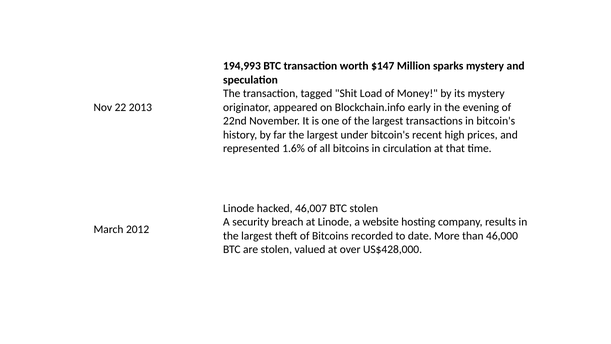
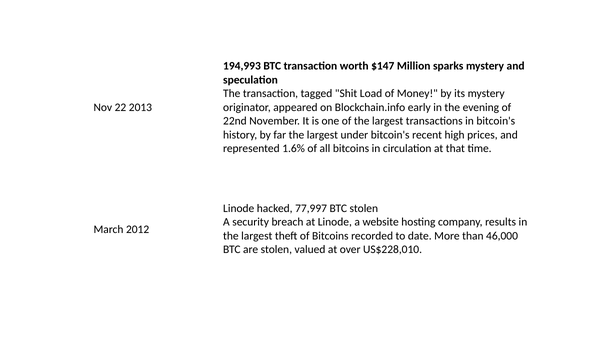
46,007: 46,007 -> 77,997
US$428,000: US$428,000 -> US$228,010
